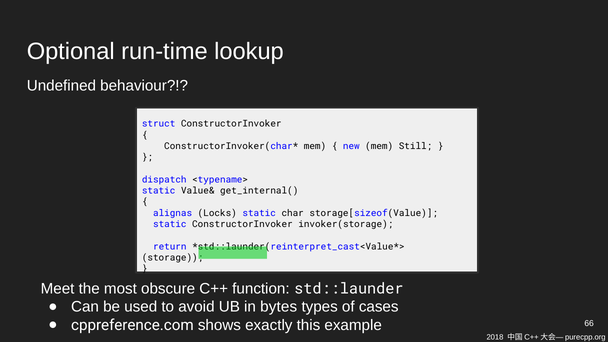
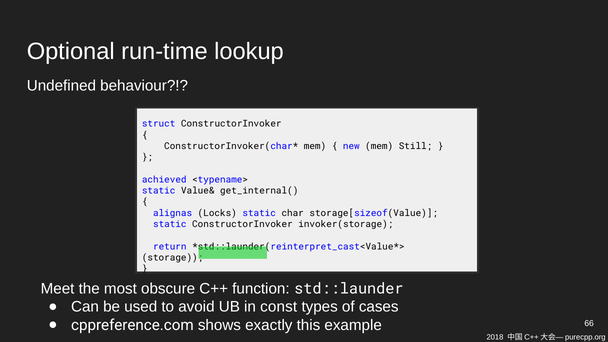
dispatch: dispatch -> achieved
bytes: bytes -> const
